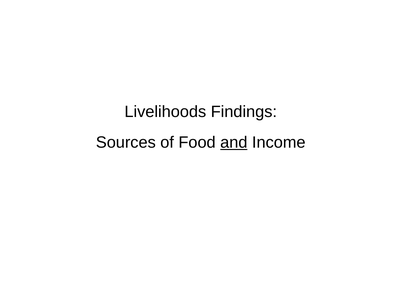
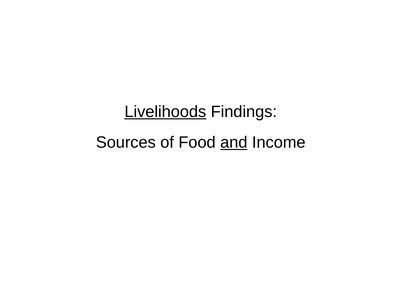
Livelihoods underline: none -> present
